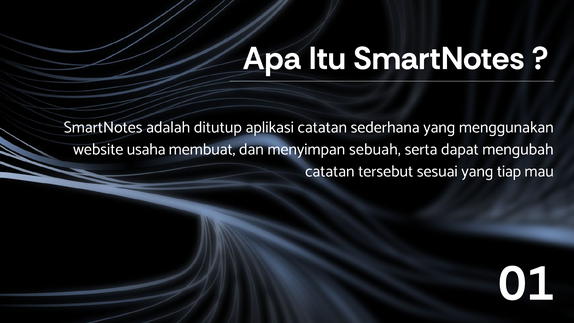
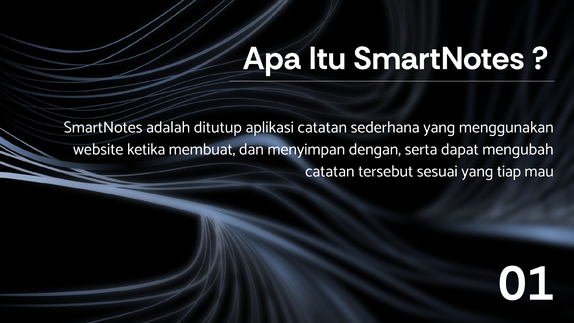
usaha: usaha -> ketika
sebuah: sebuah -> dengan
